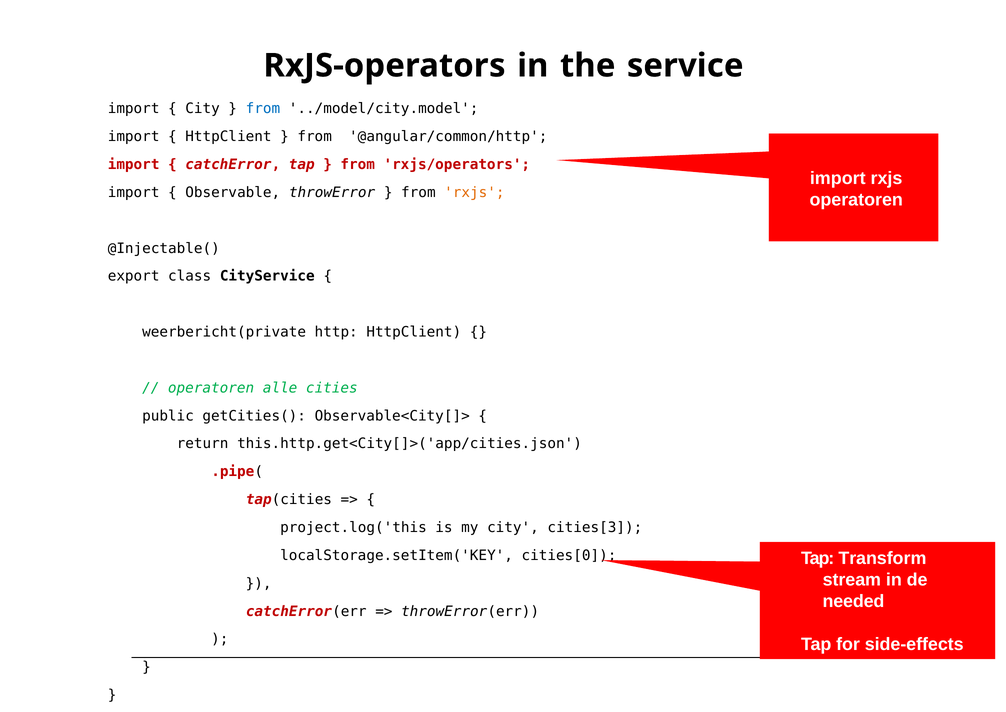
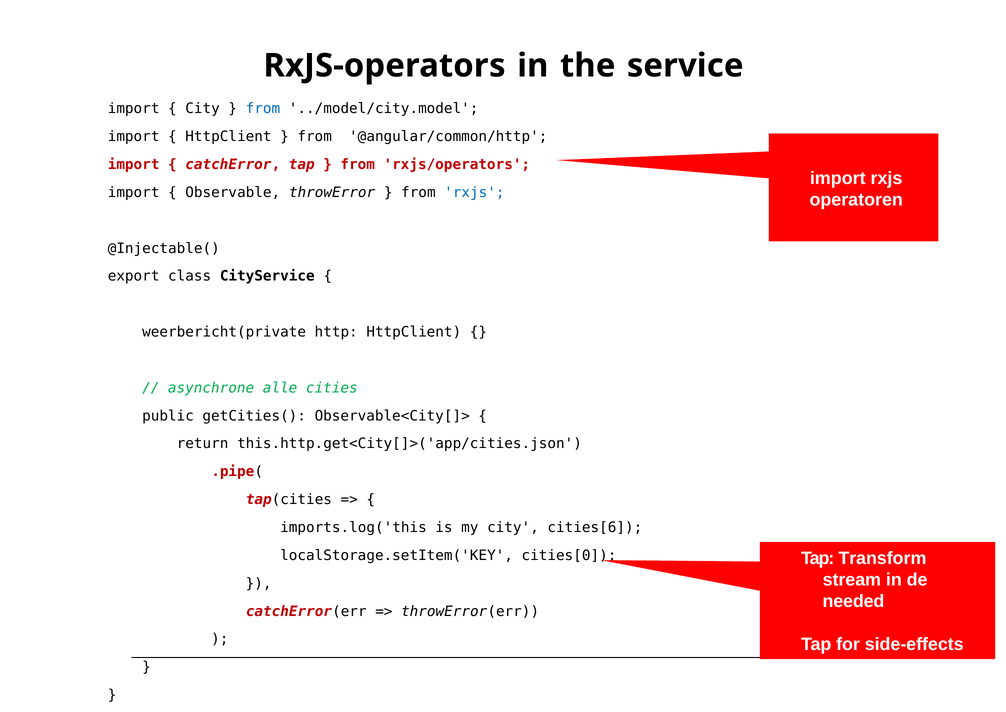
rxjs at (474, 192) colour: orange -> blue
operatoren at (211, 388): operatoren -> asynchrone
project.log('this: project.log('this -> imports.log('this
cities[3: cities[3 -> cities[6
